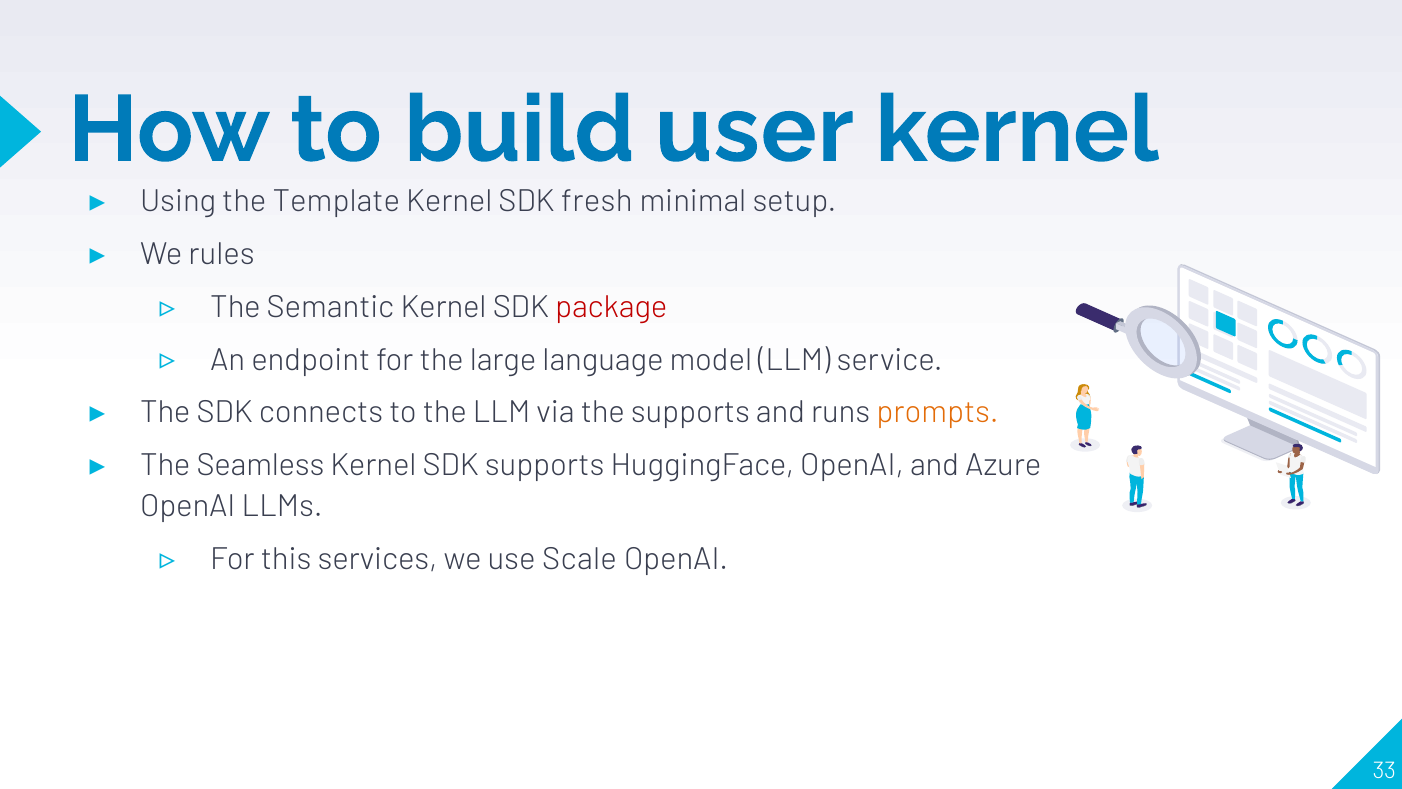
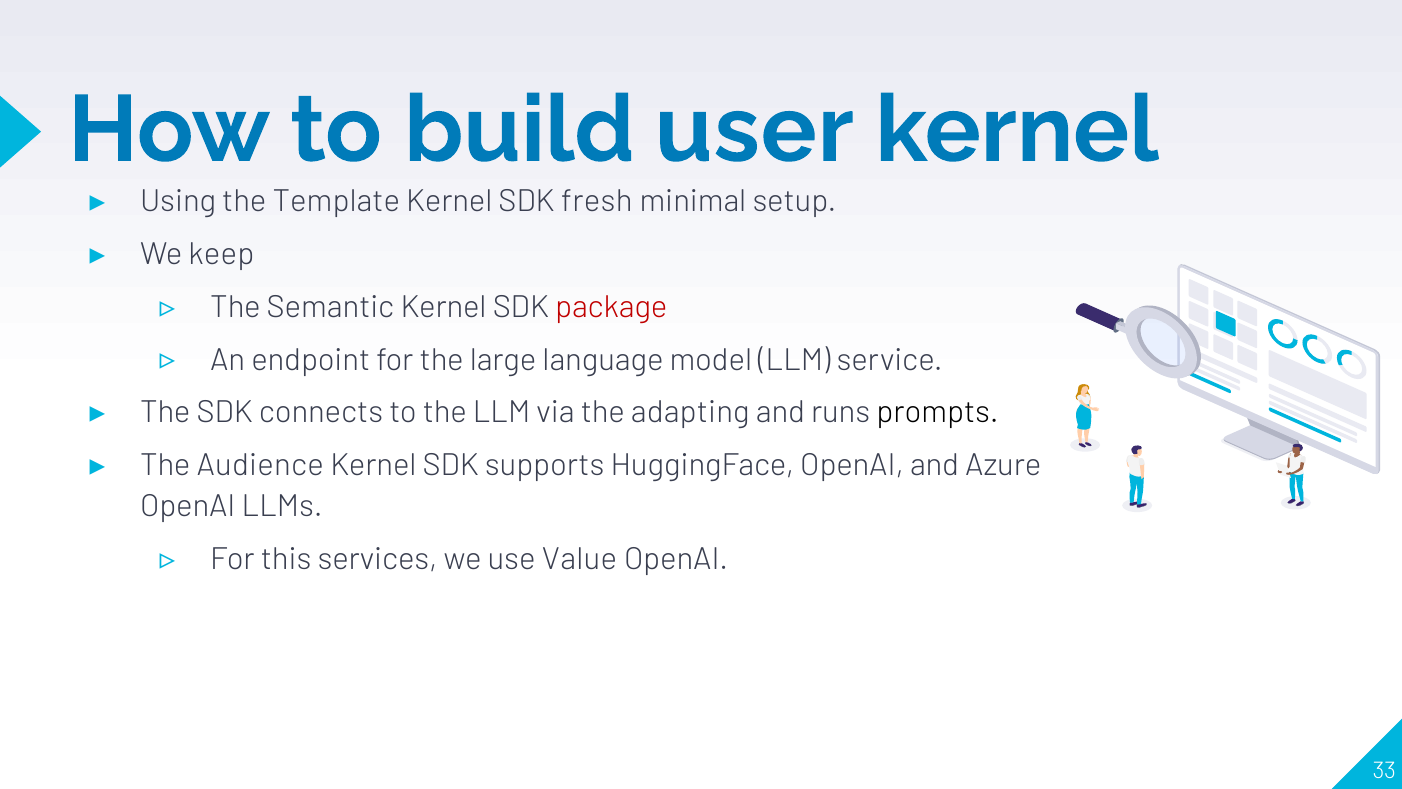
rules: rules -> keep
the supports: supports -> adapting
prompts colour: orange -> black
Seamless: Seamless -> Audience
Scale: Scale -> Value
